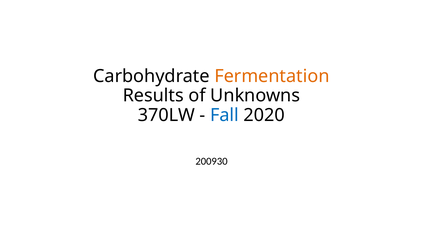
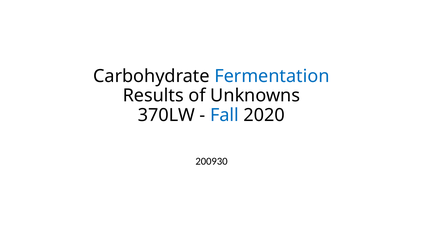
Fermentation colour: orange -> blue
